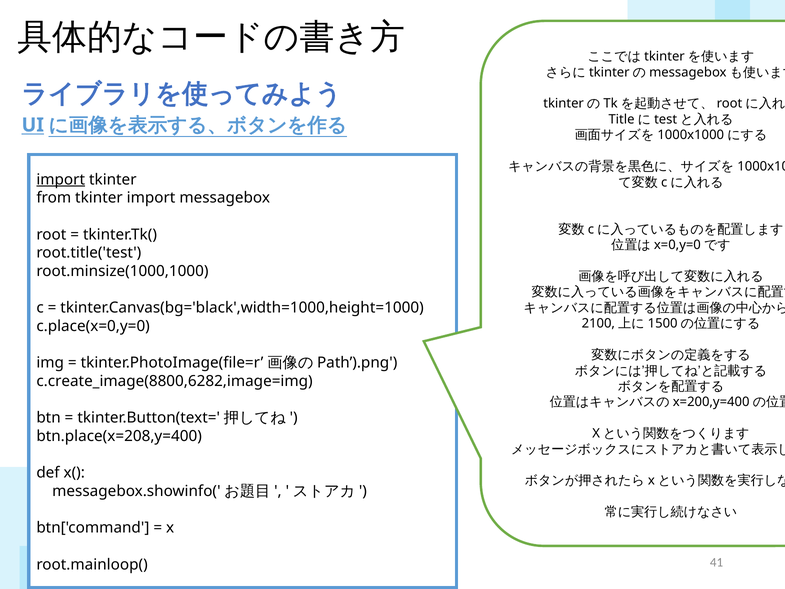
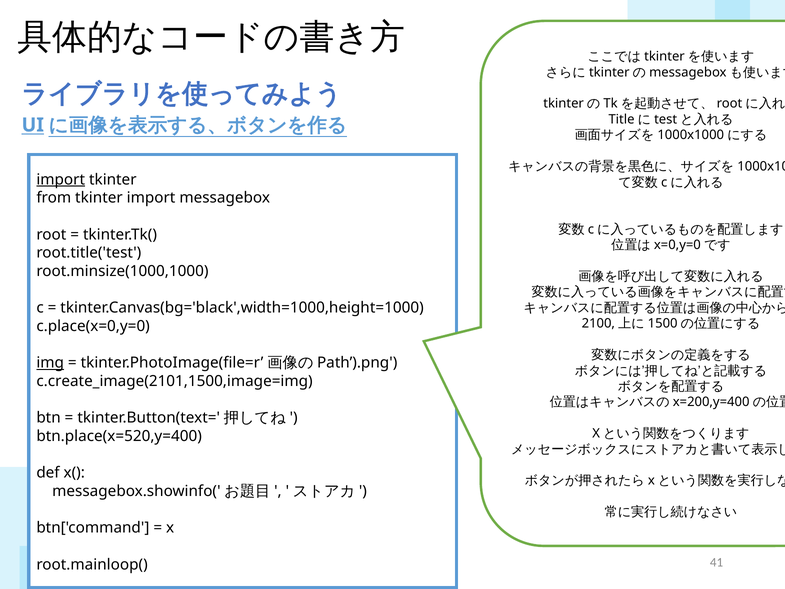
img underline: none -> present
c.create_image(8800,6282,image=img: c.create_image(8800,6282,image=img -> c.create_image(2101,1500,image=img
btn.place(x=208,y=400: btn.place(x=208,y=400 -> btn.place(x=520,y=400
